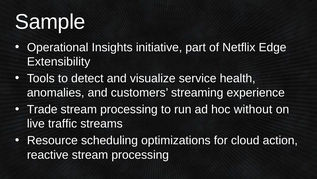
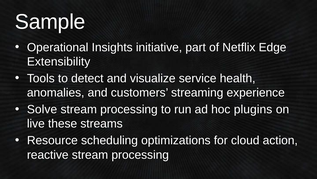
Trade: Trade -> Solve
without: without -> plugins
traffic: traffic -> these
